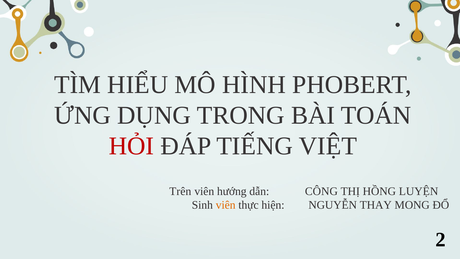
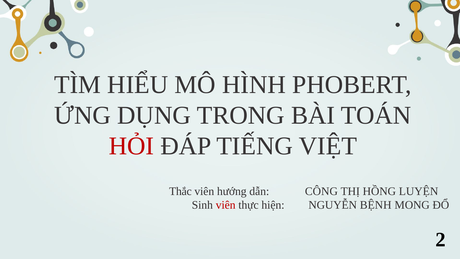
Trên: Trên -> Thắc
viên at (226, 205) colour: orange -> red
THAY: THAY -> BỆNH
